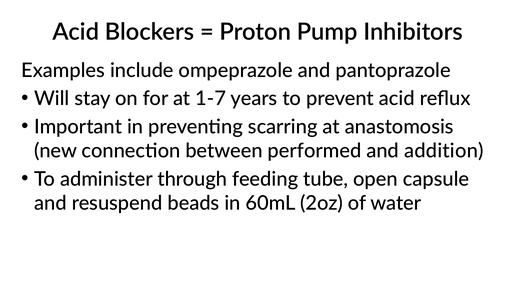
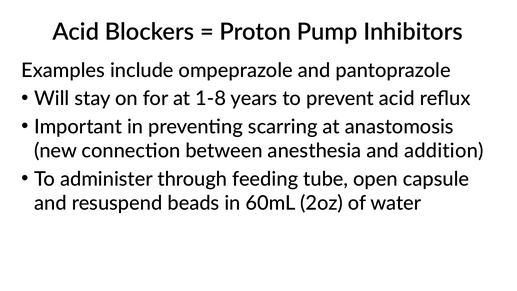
1-7: 1-7 -> 1-8
performed: performed -> anesthesia
